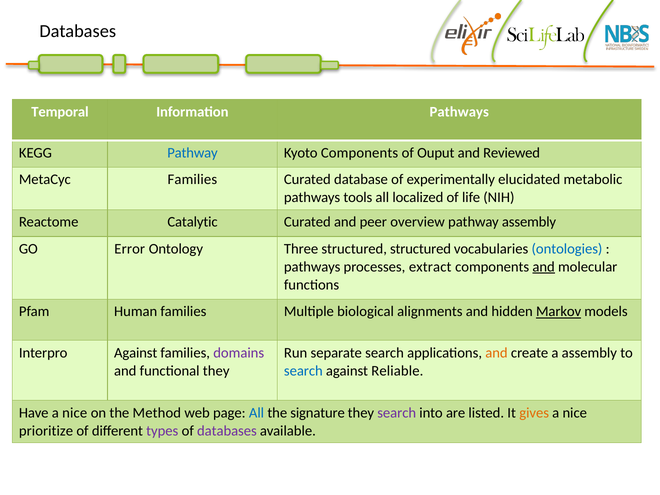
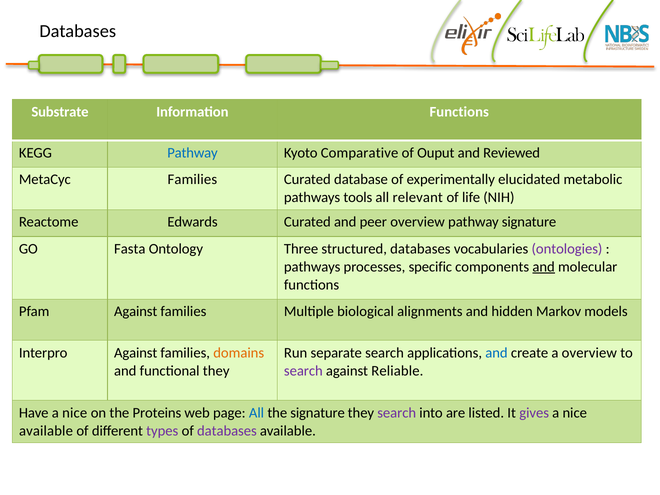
Temporal: Temporal -> Substrate
Information Pathways: Pathways -> Functions
Kyoto Components: Components -> Comparative
localized: localized -> relevant
Catalytic: Catalytic -> Edwards
pathway assembly: assembly -> signature
Error: Error -> Fasta
structured structured: structured -> databases
ontologies colour: blue -> purple
extract: extract -> specific
Pfam Human: Human -> Against
Markov underline: present -> none
domains colour: purple -> orange
and at (496, 353) colour: orange -> blue
a assembly: assembly -> overview
search at (303, 371) colour: blue -> purple
Method: Method -> Proteins
gives colour: orange -> purple
prioritize at (46, 431): prioritize -> available
